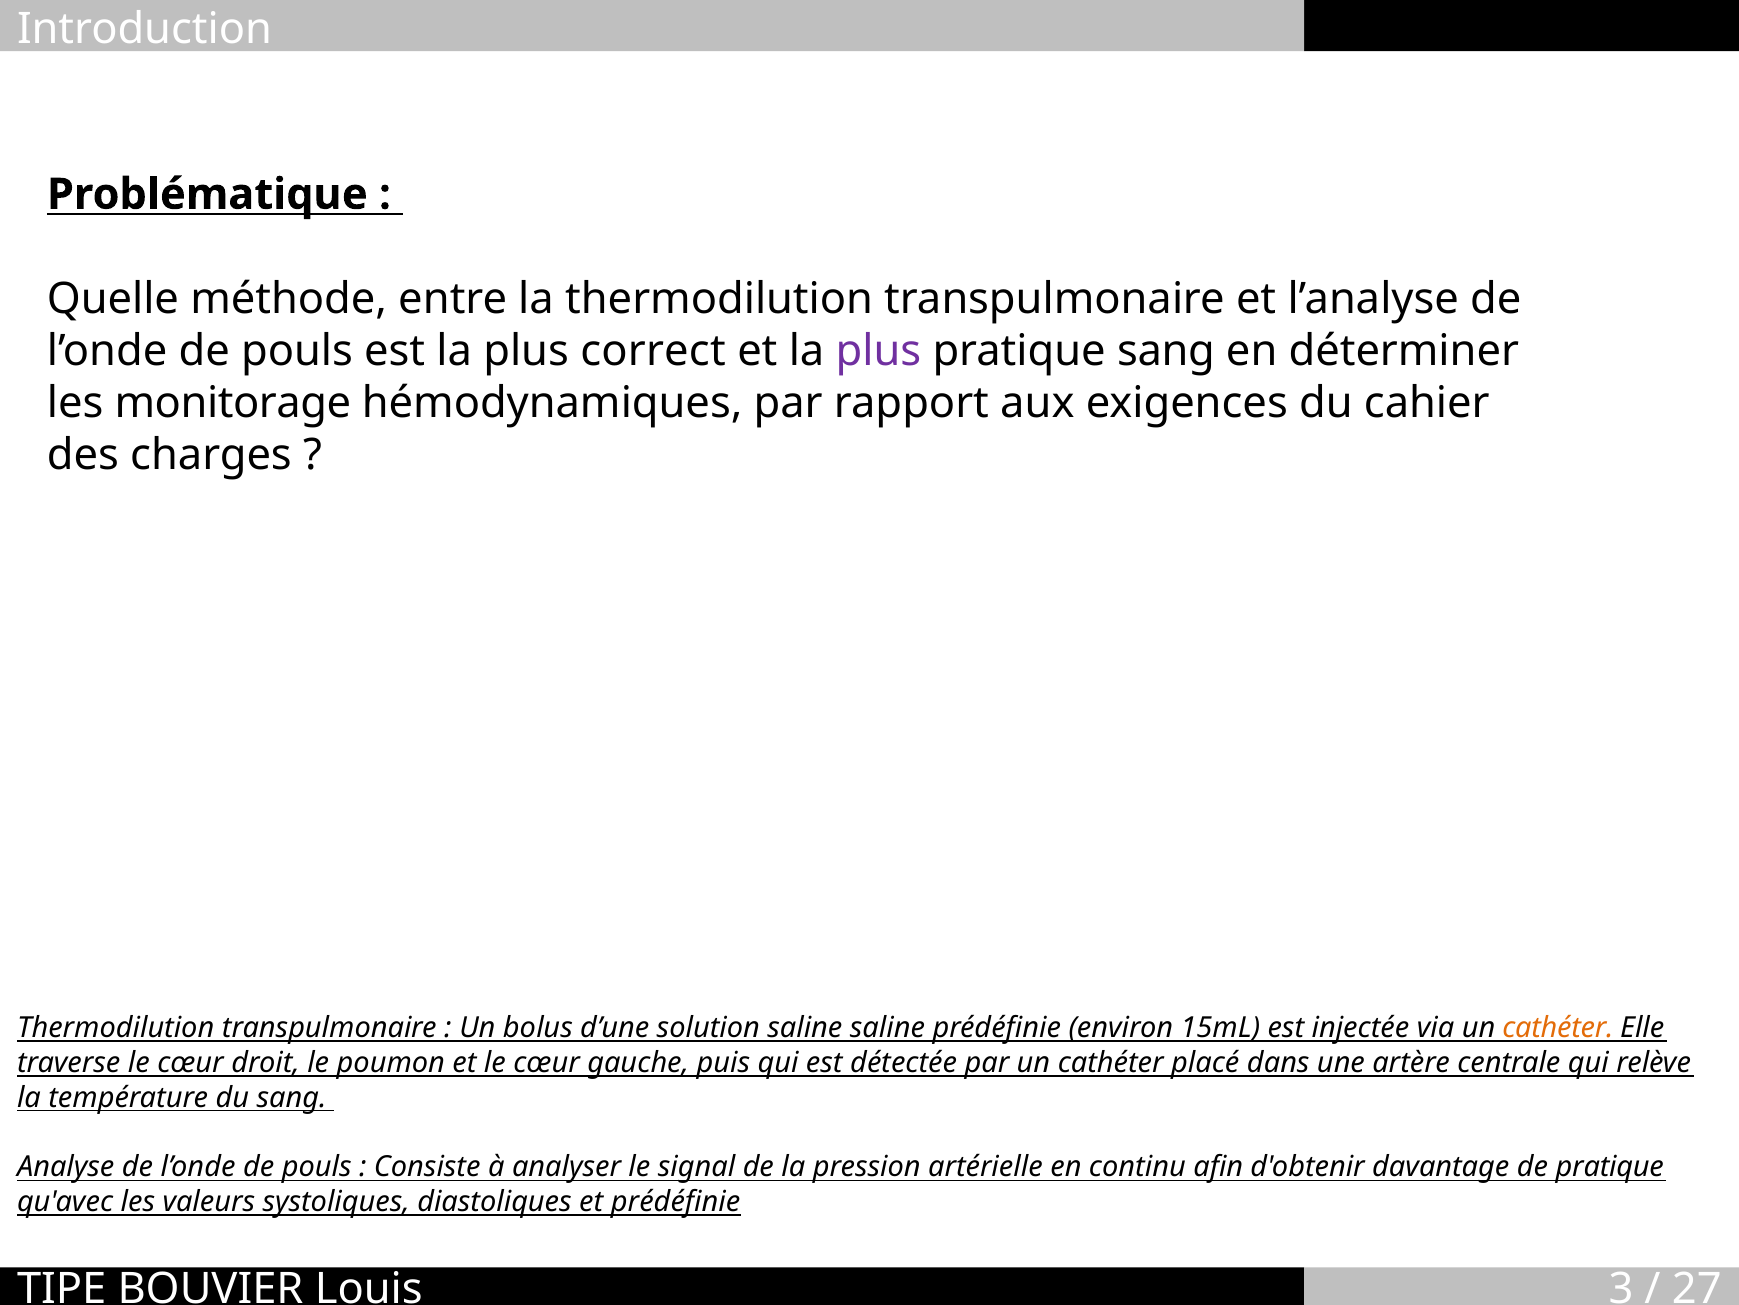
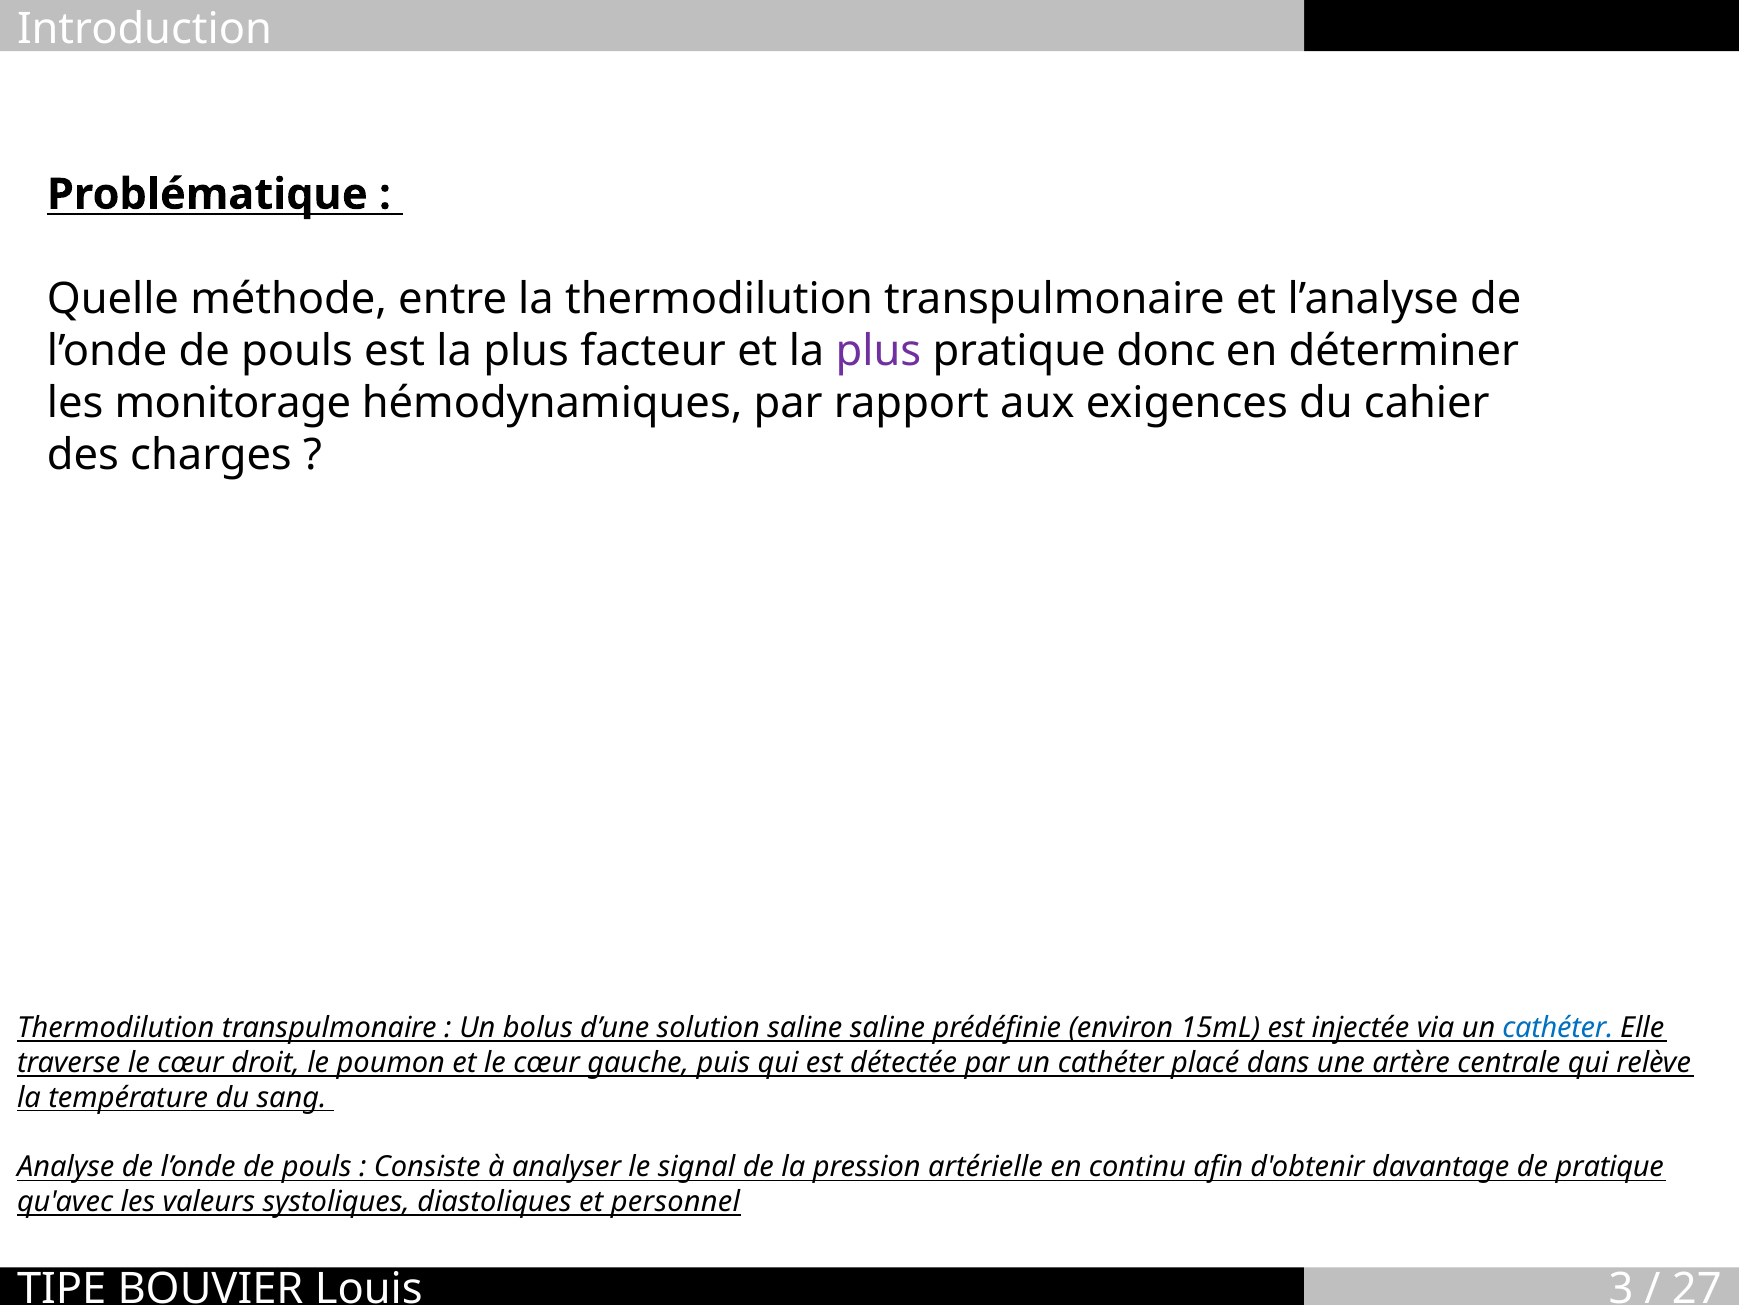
correct: correct -> facteur
pratique sang: sang -> donc
cathéter at (1558, 1027) colour: orange -> blue
et prédéfinie: prédéfinie -> personnel
